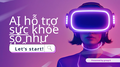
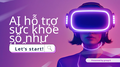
sức underline: present -> none
